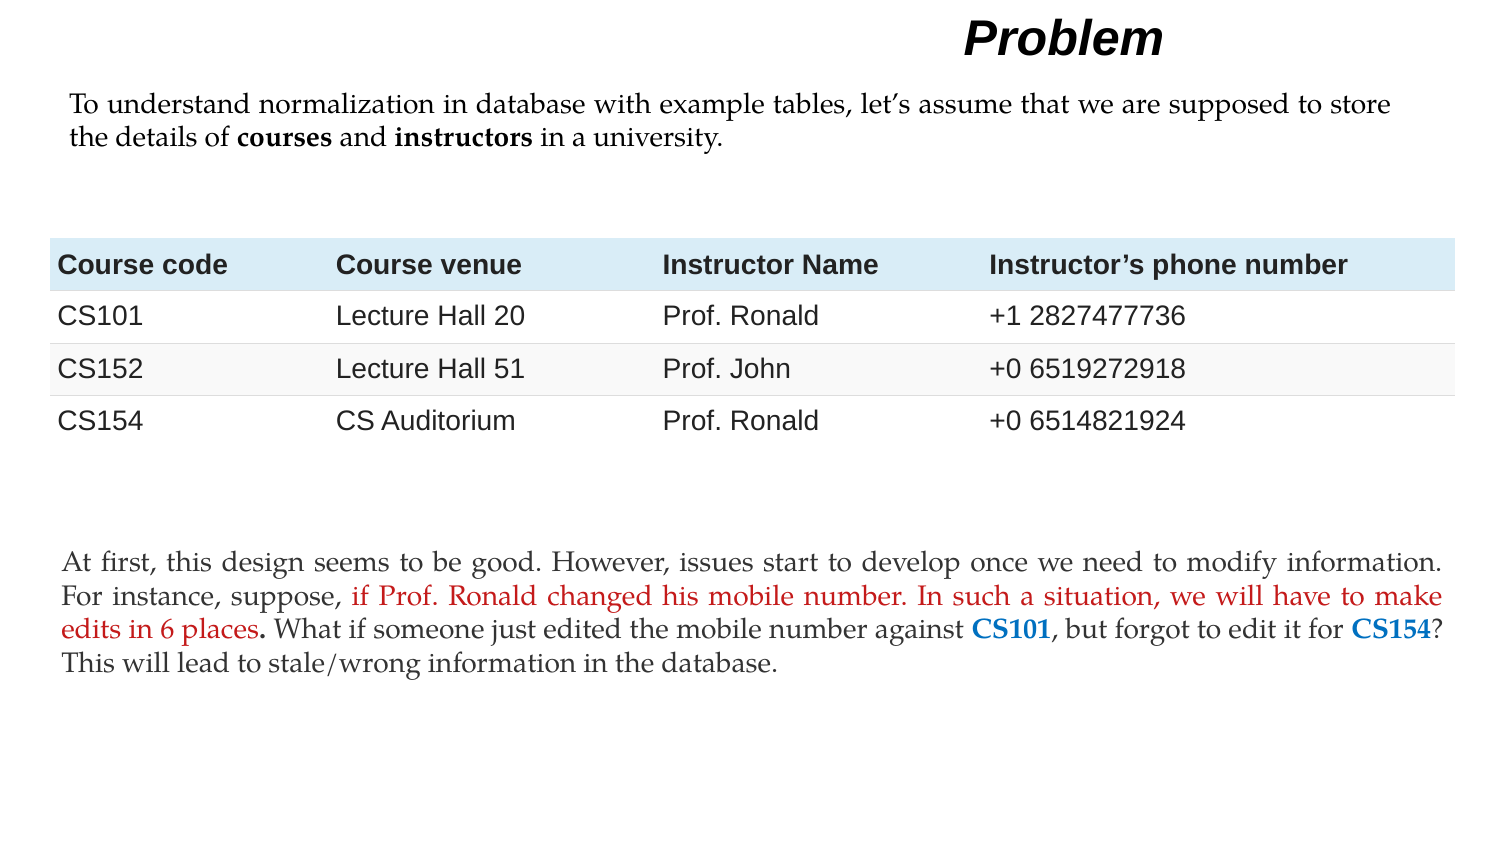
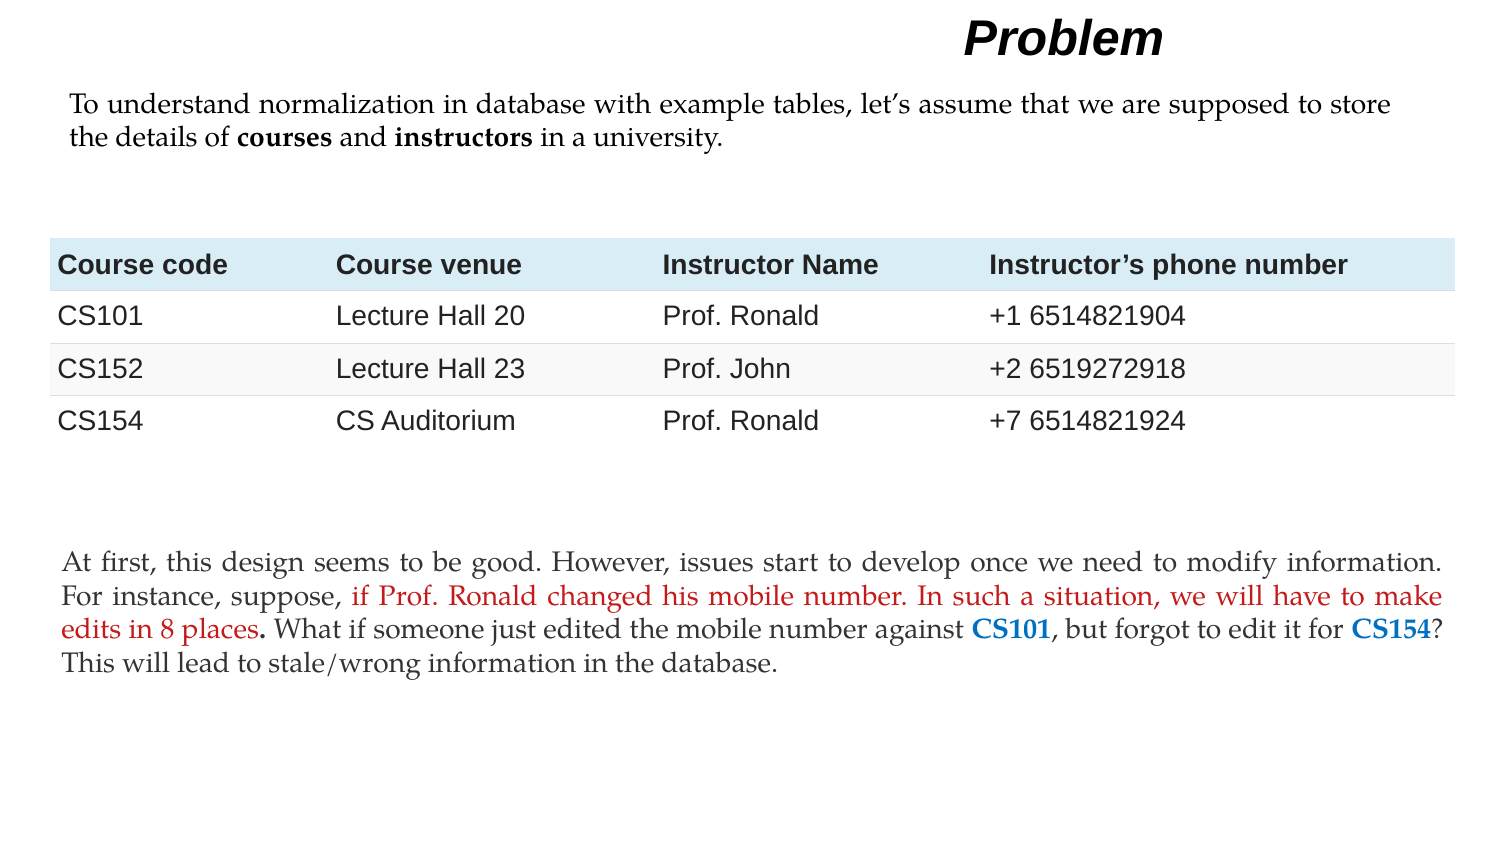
2827477736: 2827477736 -> 6514821904
51: 51 -> 23
John +0: +0 -> +2
Ronald +0: +0 -> +7
6: 6 -> 8
